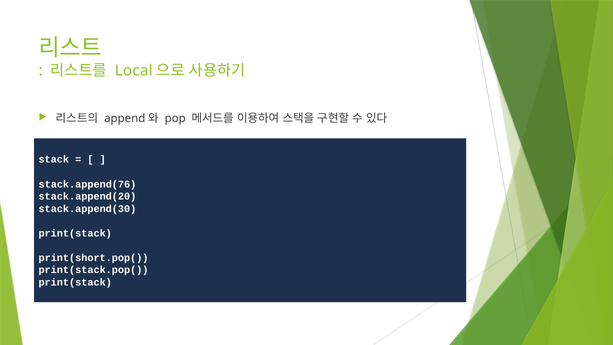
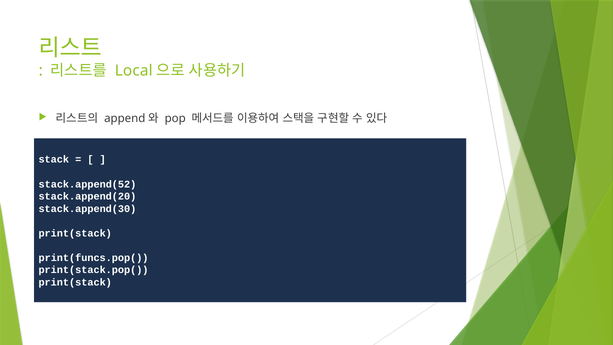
stack.append(76: stack.append(76 -> stack.append(52
print(short.pop(: print(short.pop( -> print(funcs.pop(
